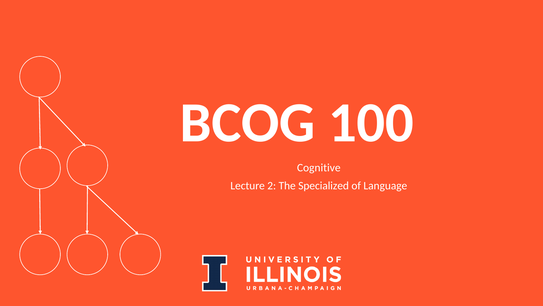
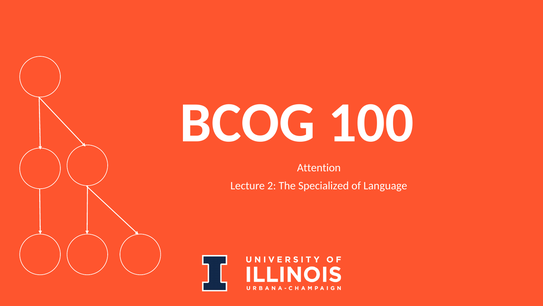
Cognitive: Cognitive -> Attention
